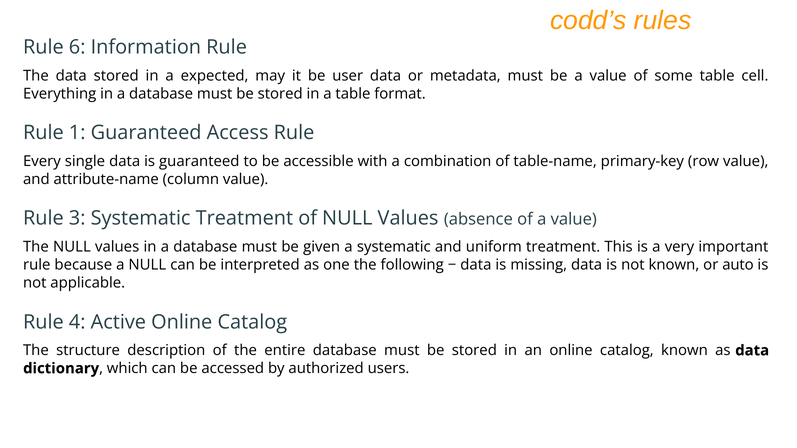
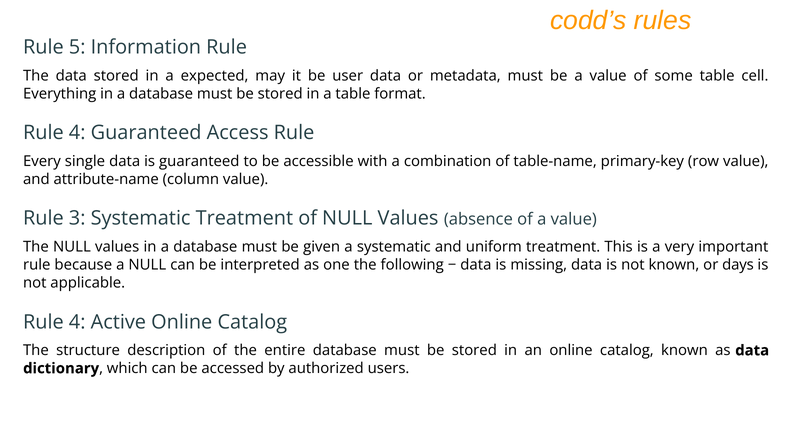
6: 6 -> 5
1 at (77, 133): 1 -> 4
auto: auto -> days
